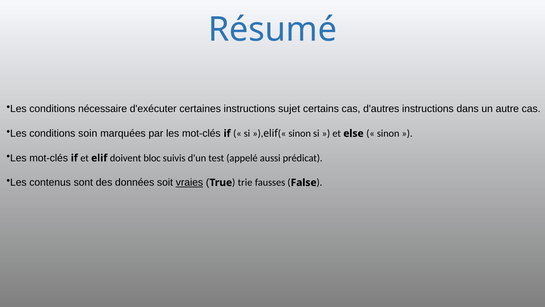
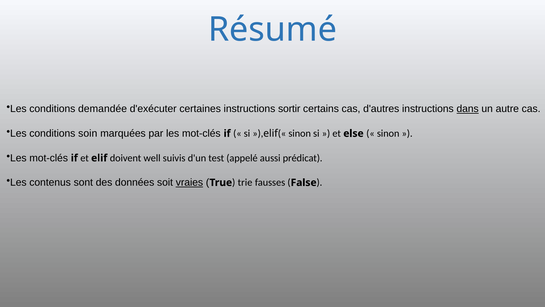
nécessaire: nécessaire -> demandée
sujet: sujet -> sortir
dans underline: none -> present
bloc: bloc -> well
